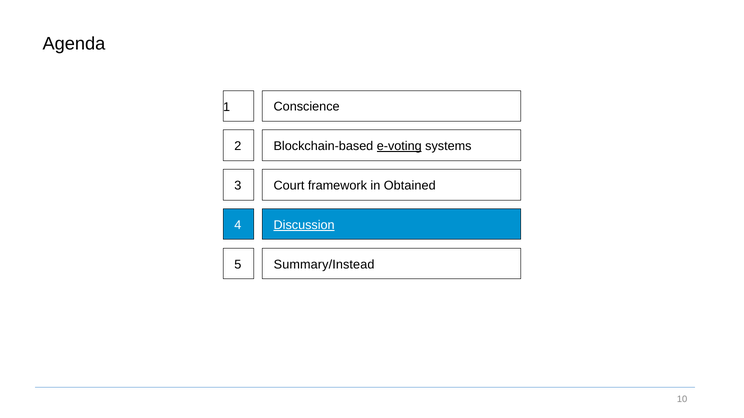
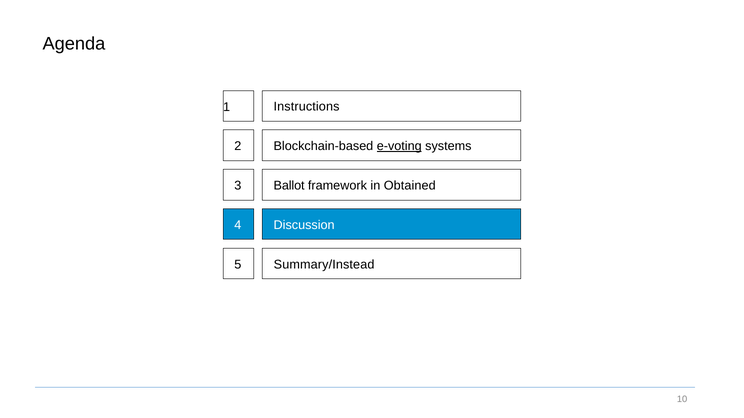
Conscience: Conscience -> Instructions
Court: Court -> Ballot
Discussion underline: present -> none
